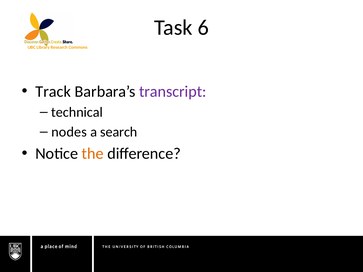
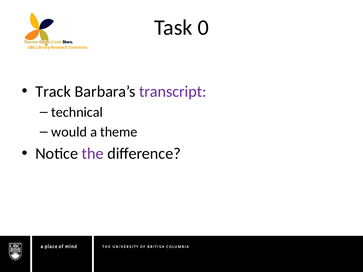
6: 6 -> 0
nodes: nodes -> would
search: search -> theme
the colour: orange -> purple
